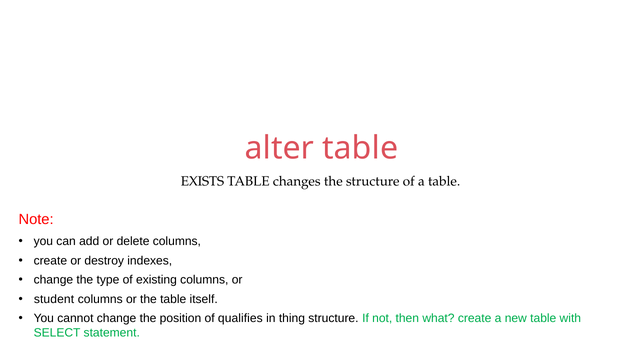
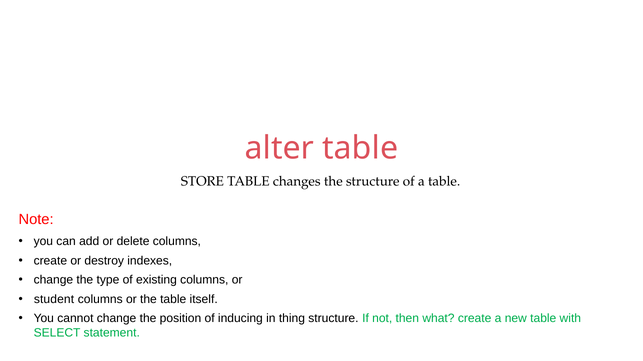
EXISTS: EXISTS -> STORE
qualifies: qualifies -> inducing
